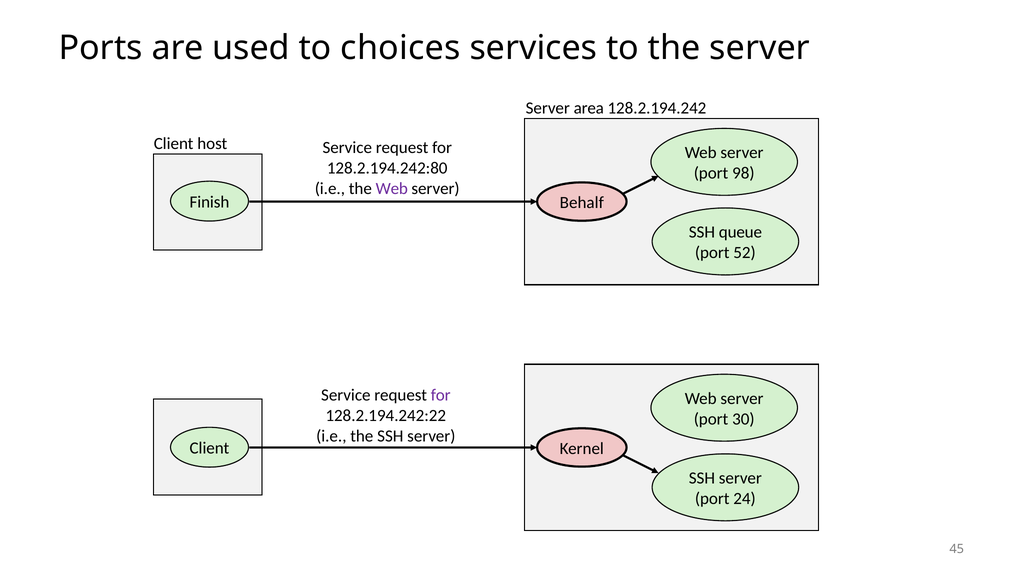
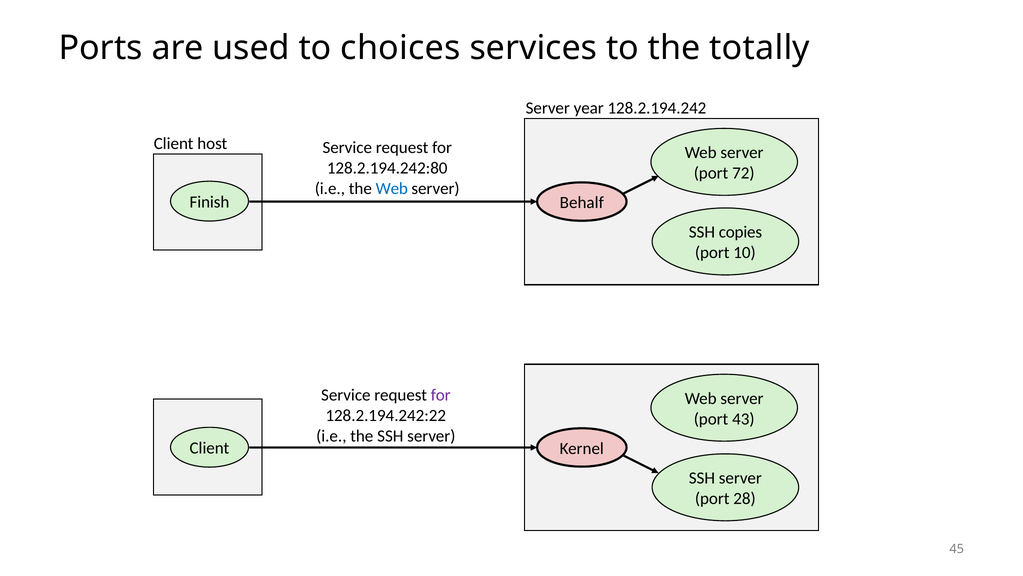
the server: server -> totally
area: area -> year
98: 98 -> 72
Web at (392, 188) colour: purple -> blue
queue: queue -> copies
52: 52 -> 10
30: 30 -> 43
24: 24 -> 28
